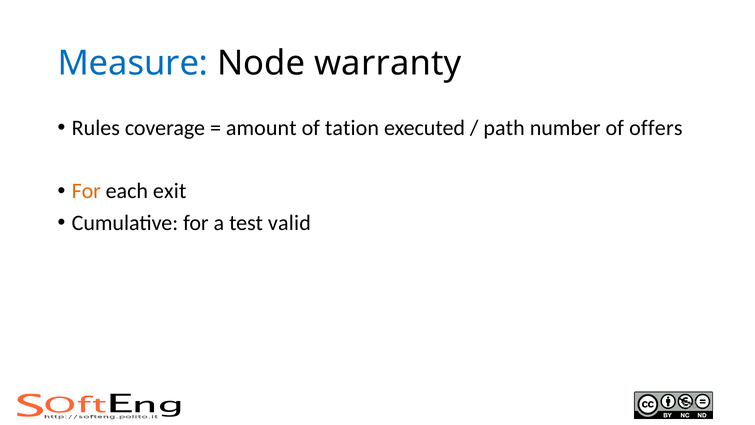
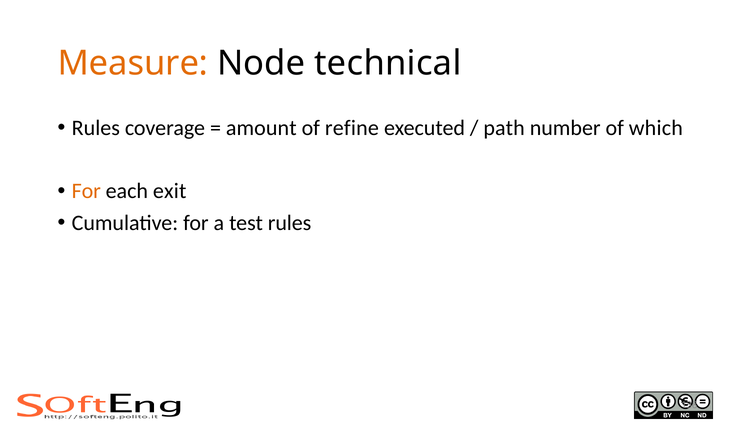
Measure colour: blue -> orange
warranty: warranty -> technical
tation: tation -> refine
offers: offers -> which
test valid: valid -> rules
